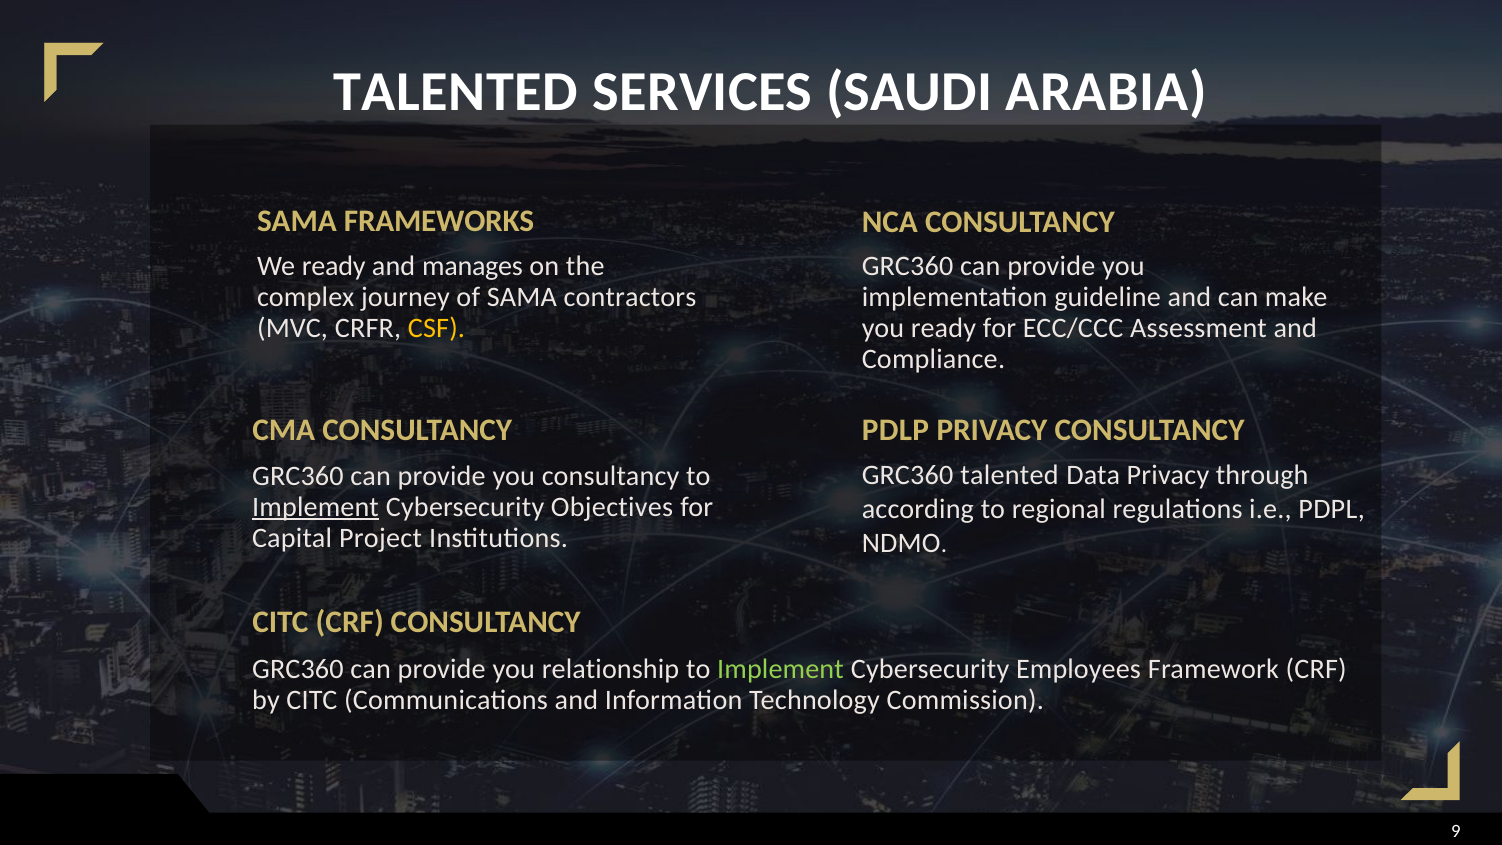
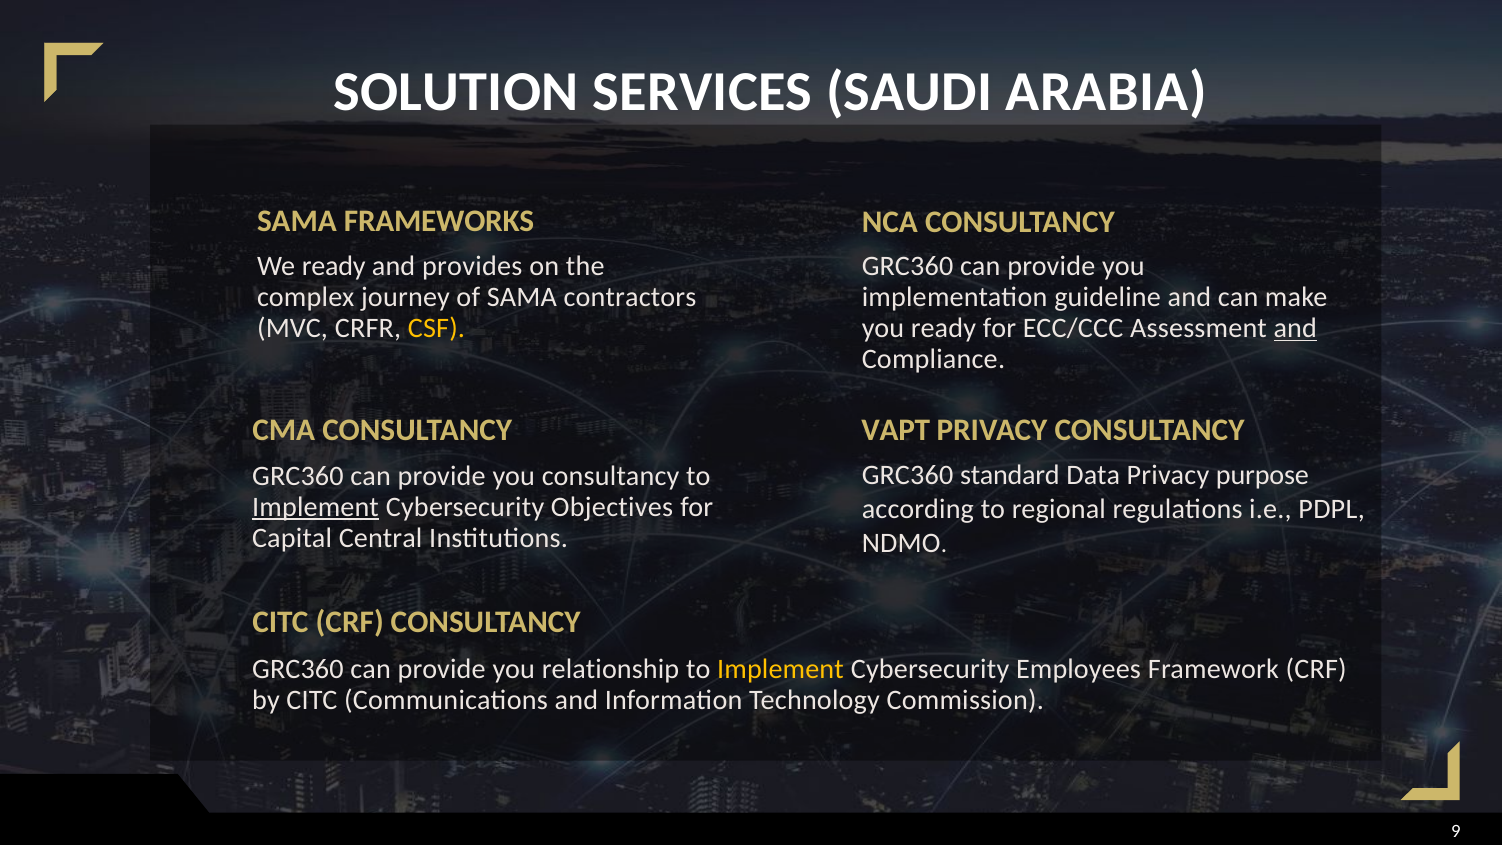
TALENTED at (456, 92): TALENTED -> SOLUTION
manages: manages -> provides
and at (1295, 328) underline: none -> present
PDLP: PDLP -> VAPT
GRC360 talented: talented -> standard
through: through -> purpose
Project: Project -> Central
Implement at (780, 669) colour: light green -> yellow
